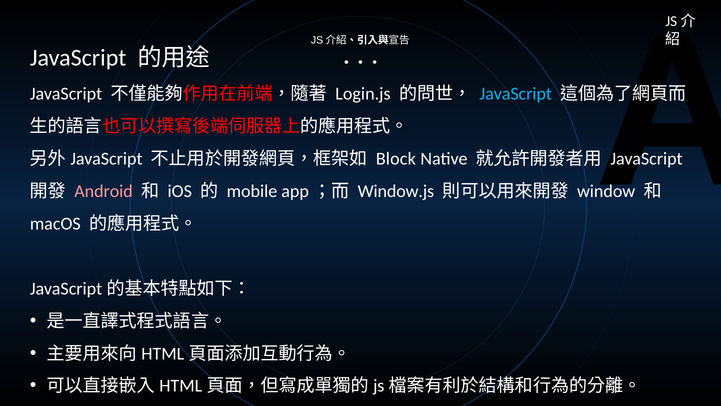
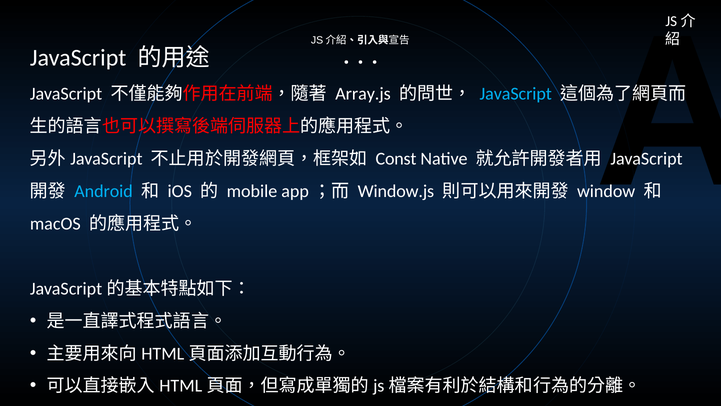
Login.js: Login.js -> Array.js
Block: Block -> Const
Android colour: pink -> light blue
